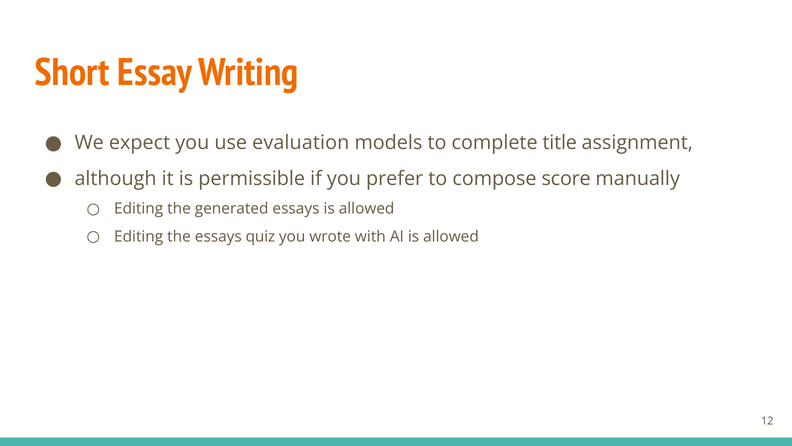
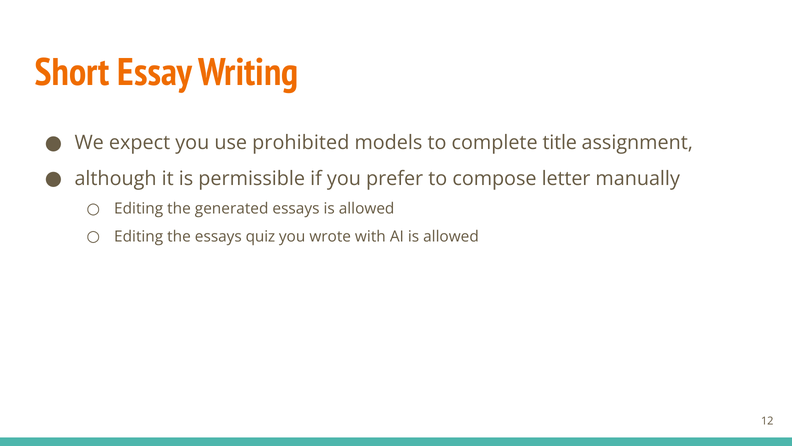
evaluation: evaluation -> prohibited
score: score -> letter
